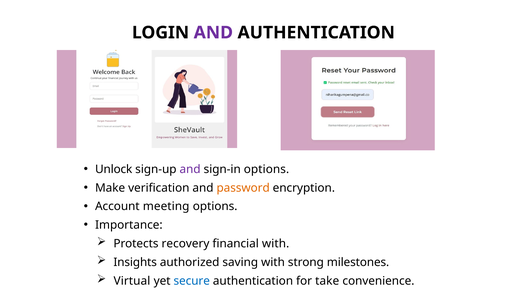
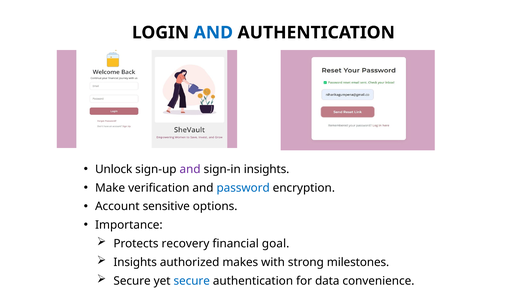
AND at (213, 33) colour: purple -> blue
sign-in options: options -> insights
password colour: orange -> blue
meeting: meeting -> sensitive
financial with: with -> goal
saving: saving -> makes
Virtual at (132, 281): Virtual -> Secure
take: take -> data
